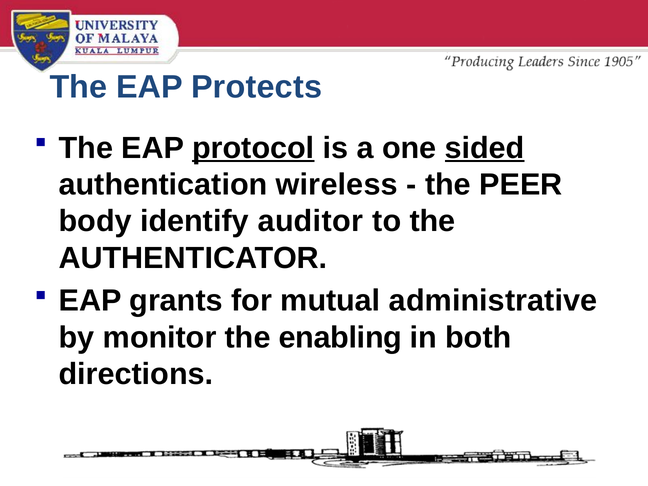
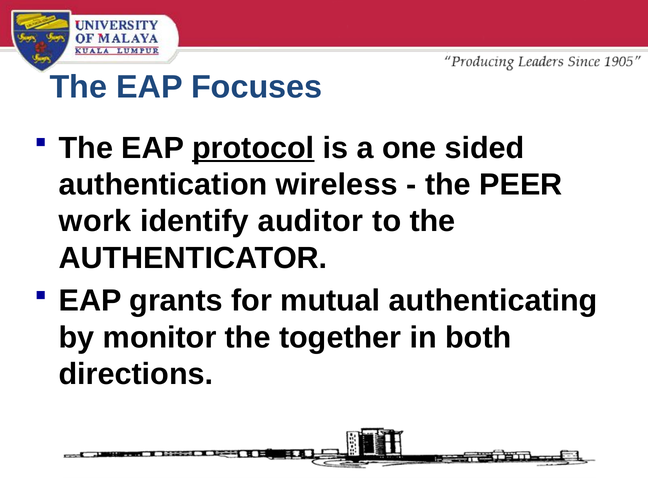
Protects: Protects -> Focuses
sided underline: present -> none
body: body -> work
administrative: administrative -> authenticating
enabling: enabling -> together
